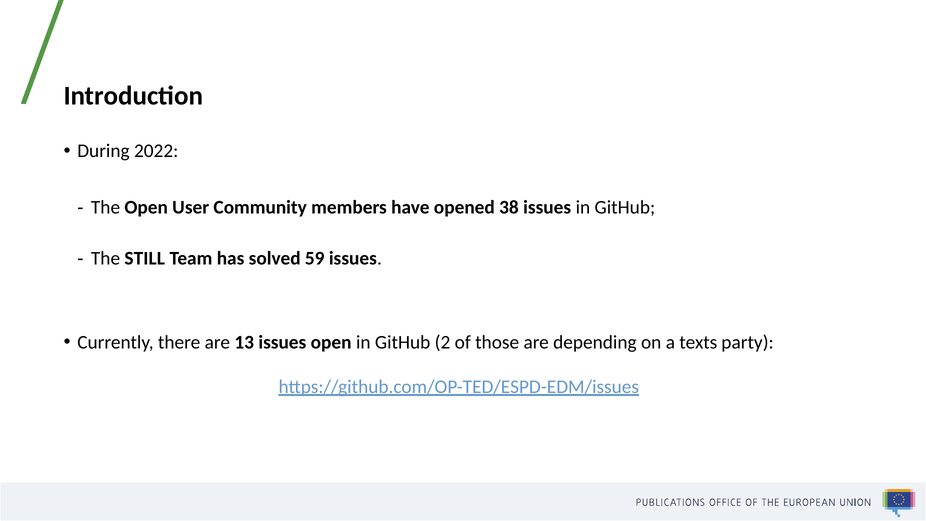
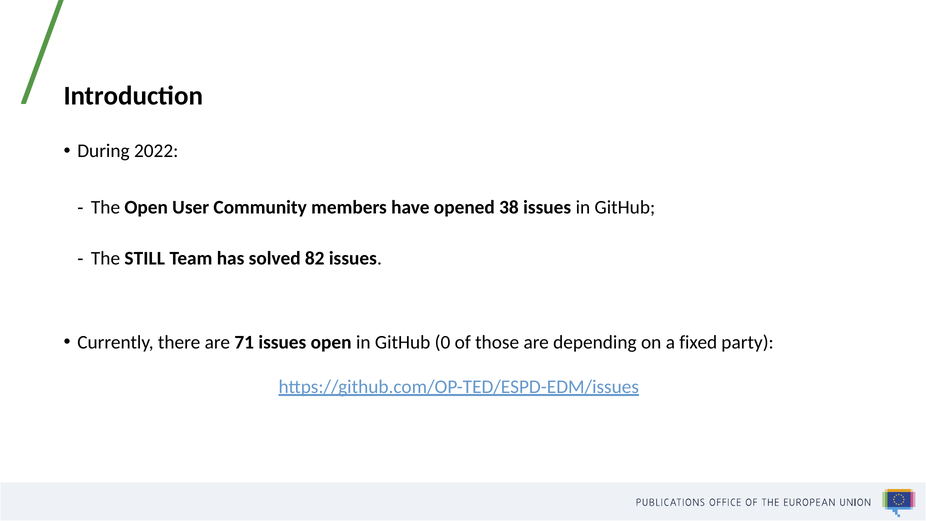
59: 59 -> 82
13: 13 -> 71
2: 2 -> 0
texts: texts -> fixed
